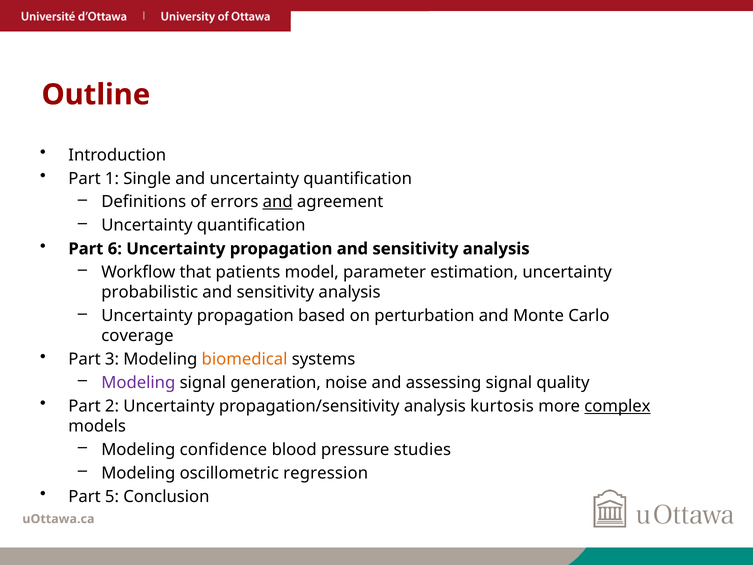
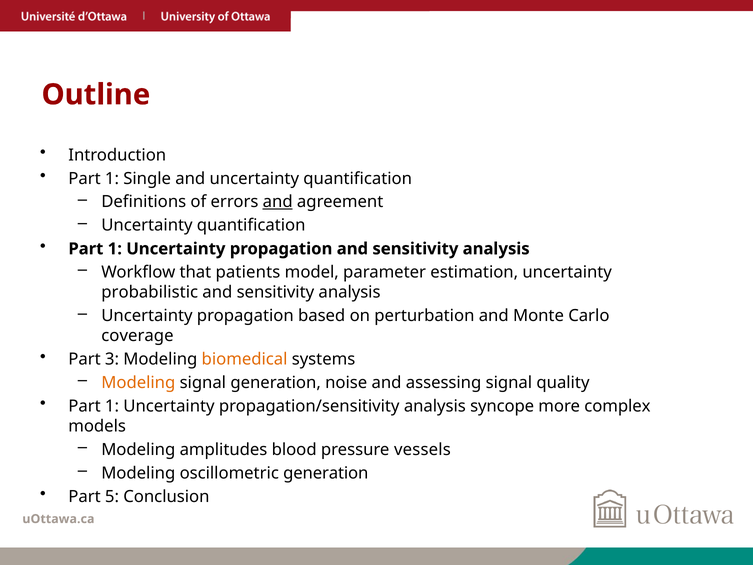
6 at (115, 249): 6 -> 1
Modeling at (138, 383) colour: purple -> orange
2 at (112, 406): 2 -> 1
kurtosis: kurtosis -> syncope
complex underline: present -> none
confidence: confidence -> amplitudes
studies: studies -> vessels
oscillometric regression: regression -> generation
